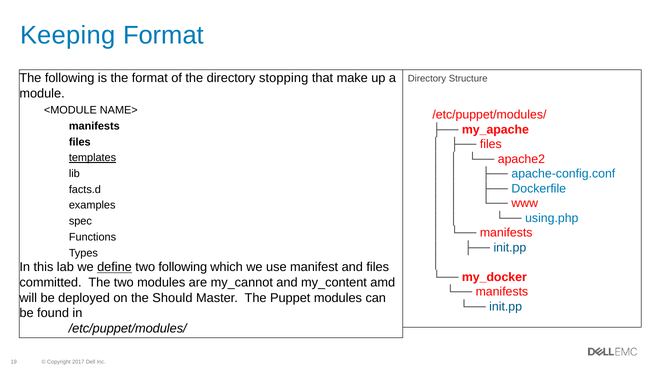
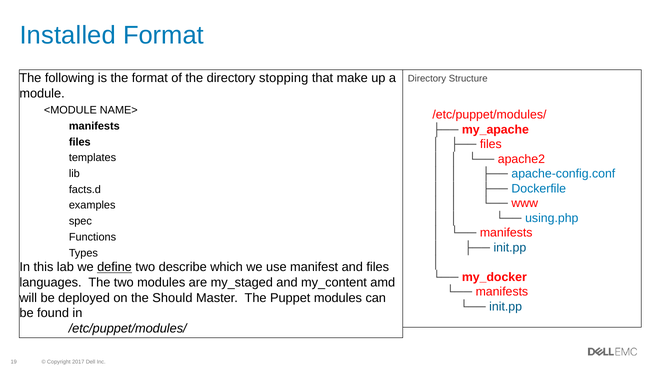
Keeping: Keeping -> Installed
templates underline: present -> none
two following: following -> describe
committed: committed -> languages
my_cannot: my_cannot -> my_staged
